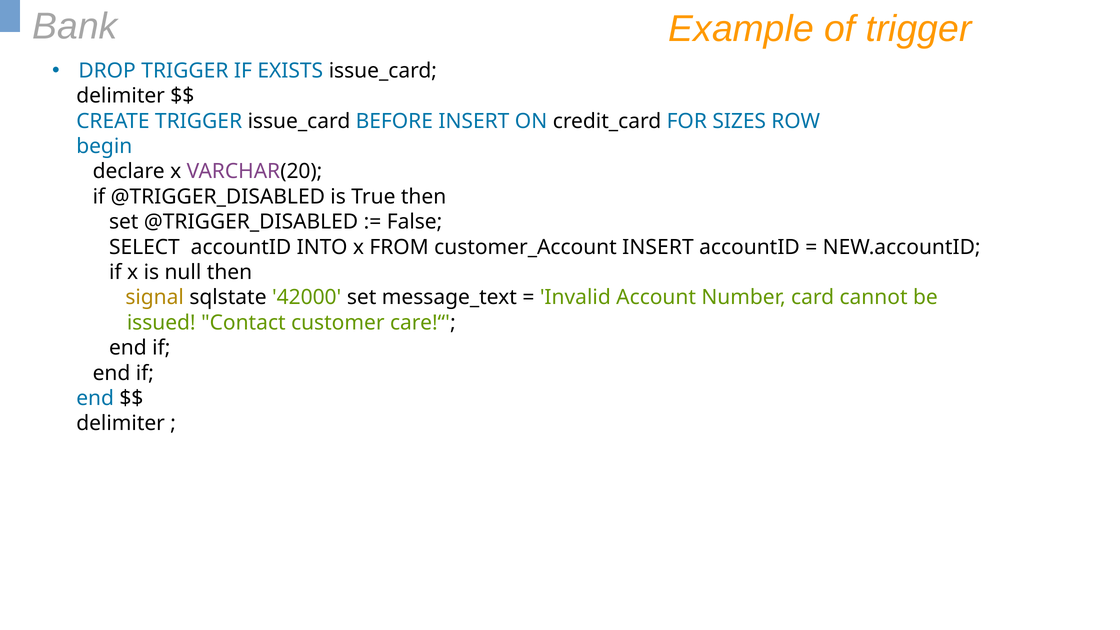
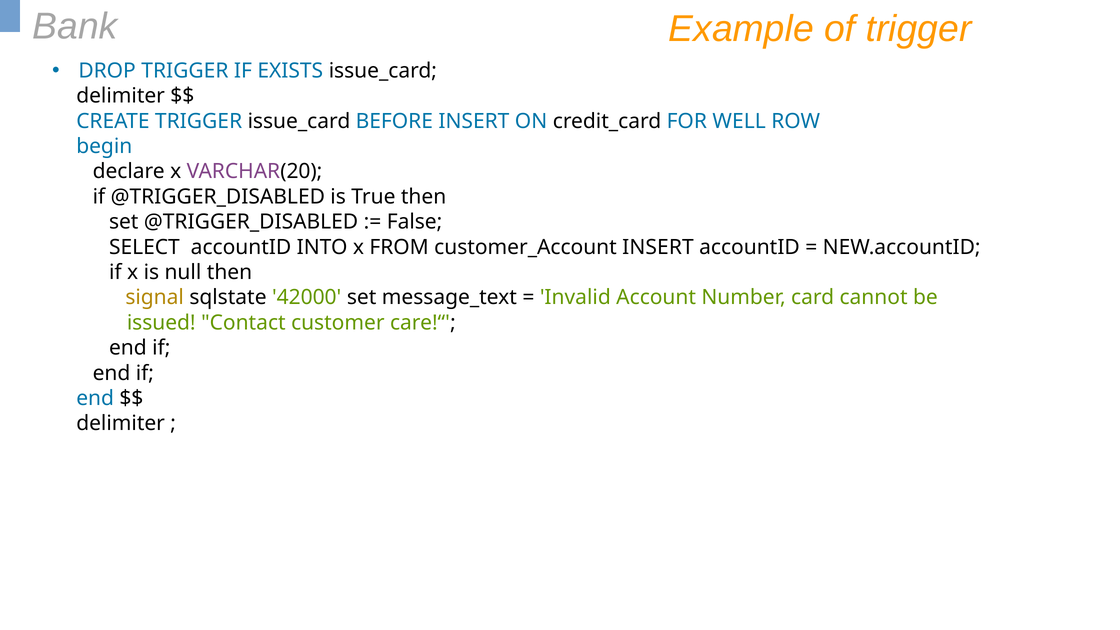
SIZES: SIZES -> WELL
